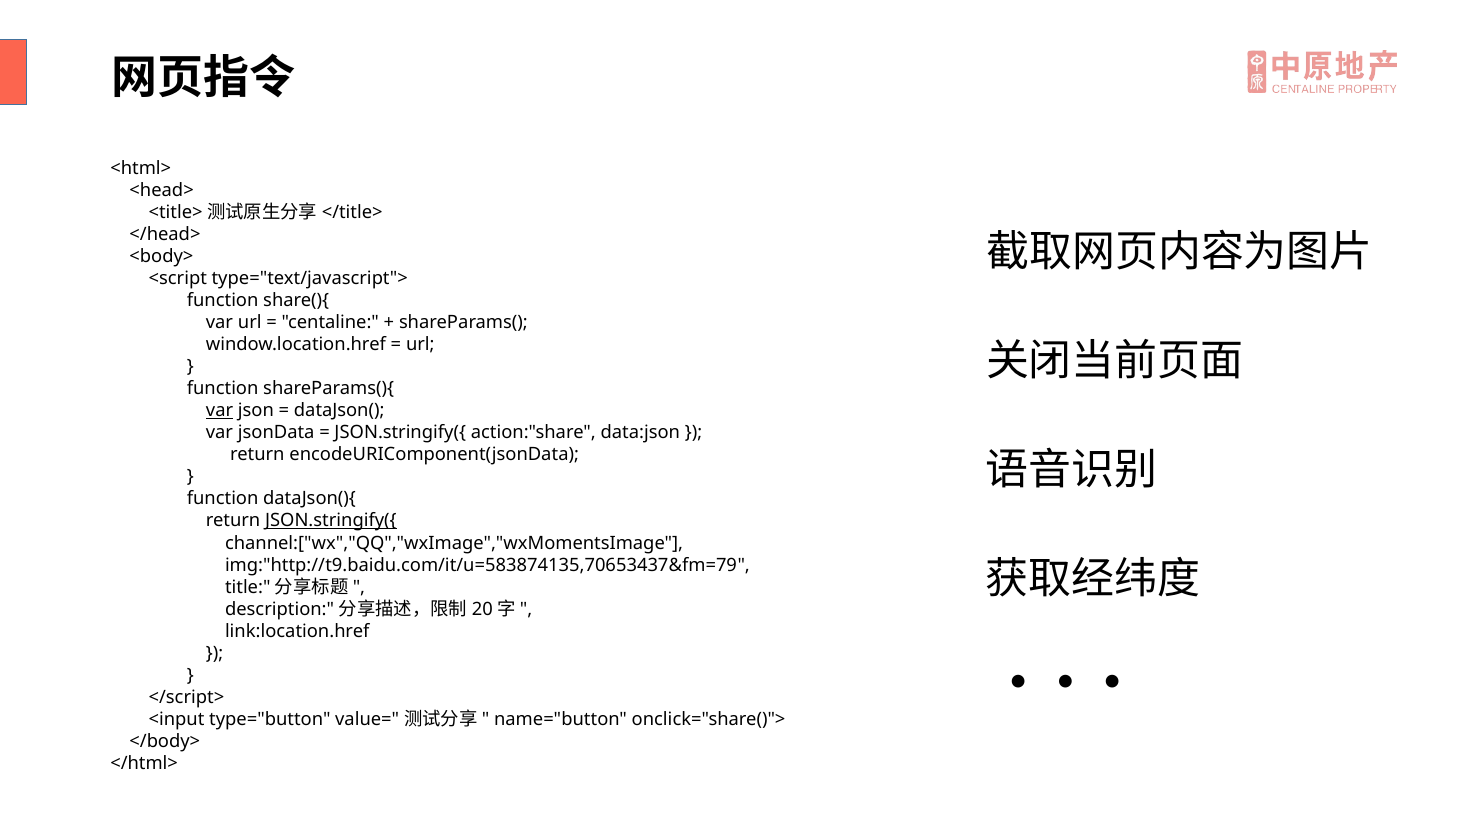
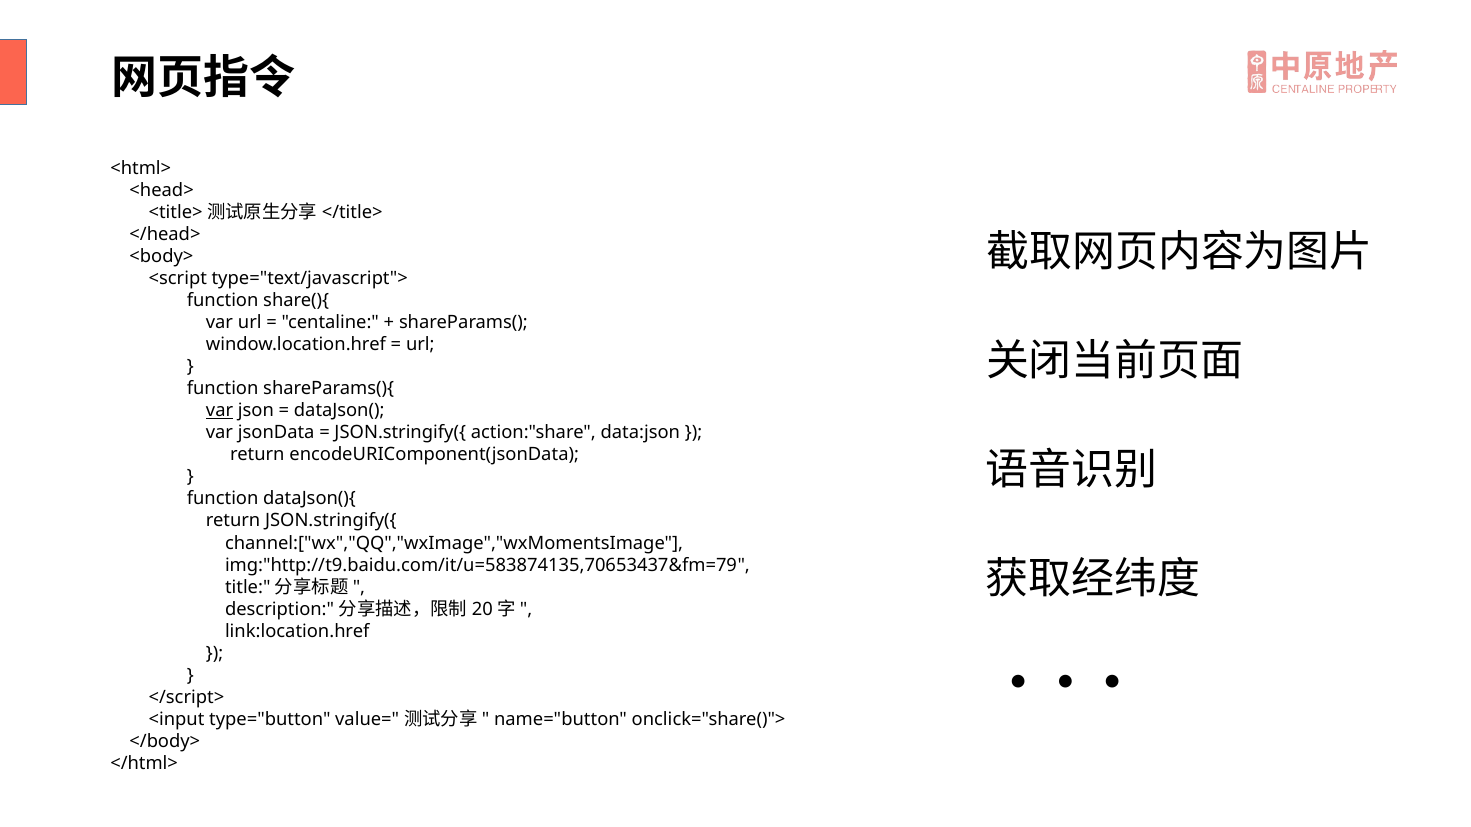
JSON.stringify({ at (331, 521) underline: present -> none
